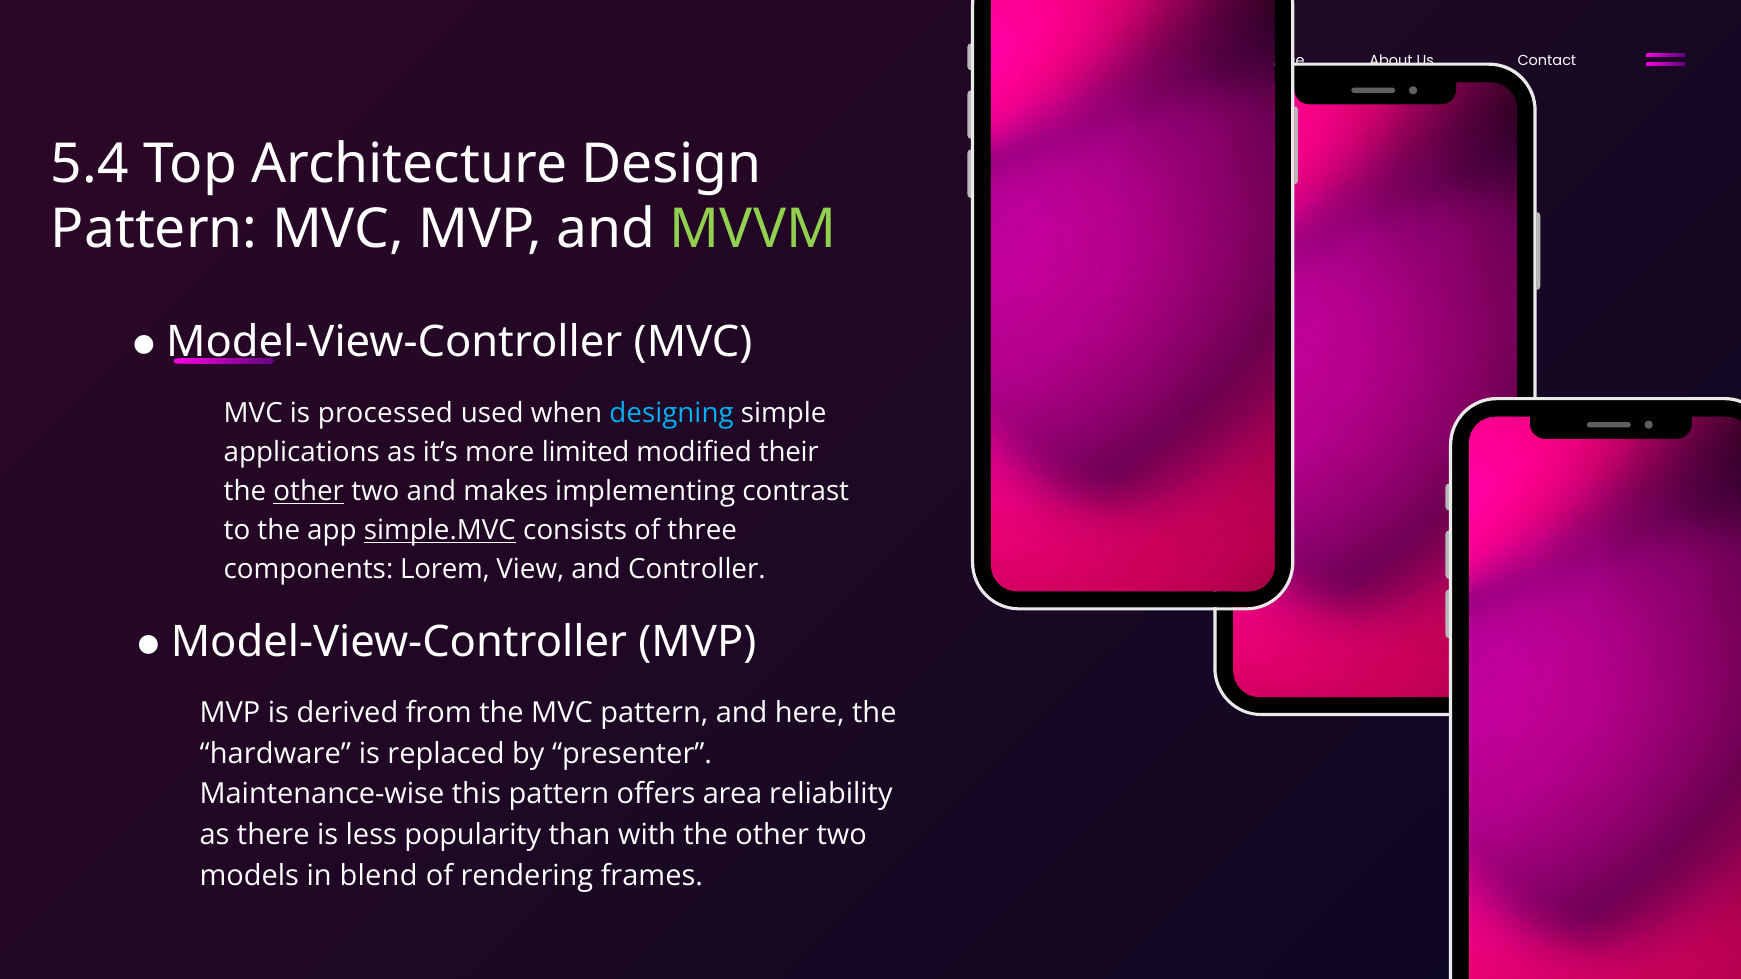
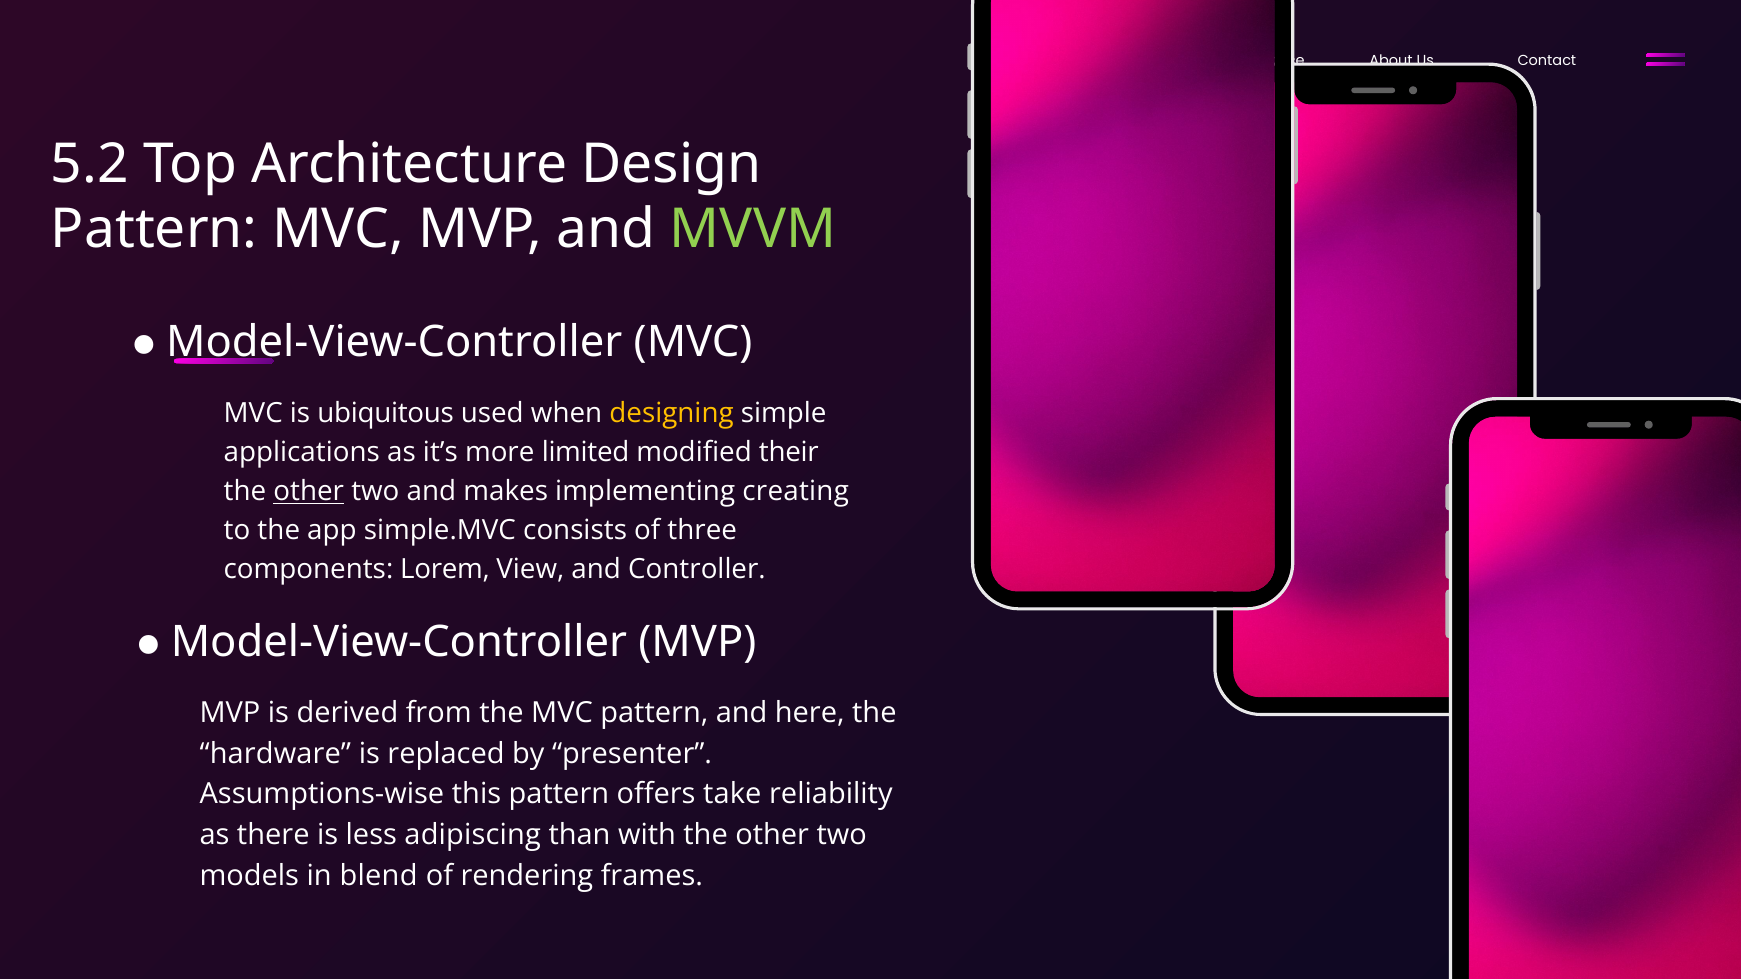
5.4: 5.4 -> 5.2
processed: processed -> ubiquitous
designing colour: light blue -> yellow
contrast: contrast -> creating
simple.MVC underline: present -> none
Maintenance-wise: Maintenance-wise -> Assumptions-wise
area: area -> take
popularity: popularity -> adipiscing
